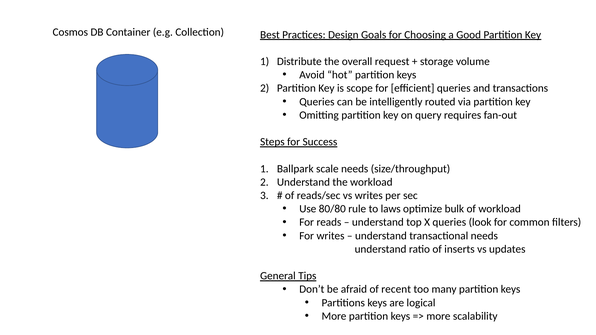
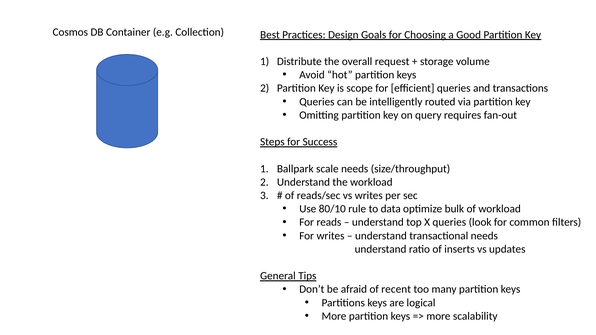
80/80: 80/80 -> 80/10
laws: laws -> data
